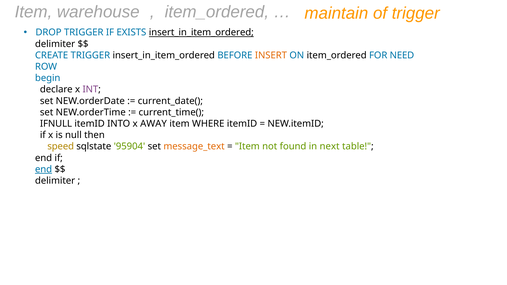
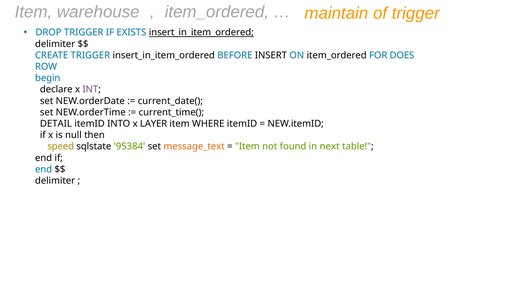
INSERT colour: orange -> black
NEED: NEED -> DOES
IFNULL: IFNULL -> DETAIL
AWAY: AWAY -> LAYER
95904: 95904 -> 95384
end at (44, 169) underline: present -> none
